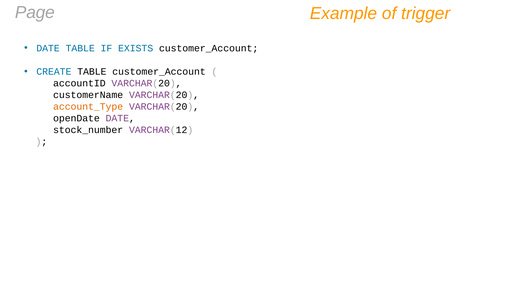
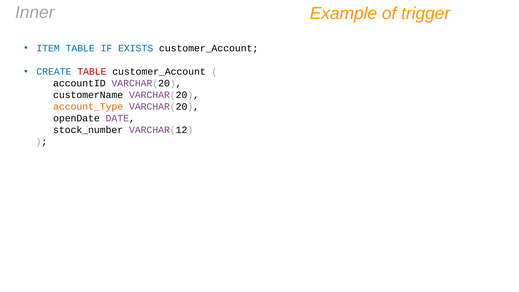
Page: Page -> Inner
DATE at (48, 48): DATE -> ITEM
TABLE at (92, 72) colour: black -> red
